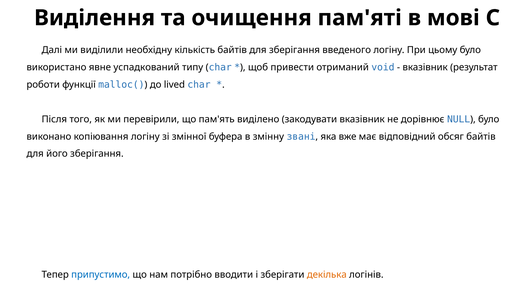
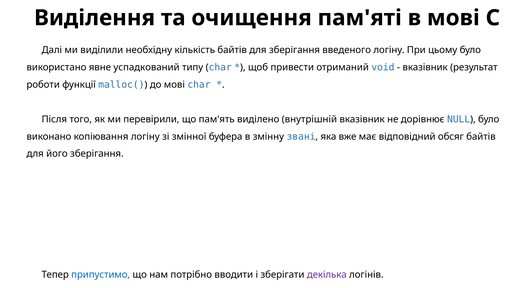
до lived: lived -> мові
закодувати: закодувати -> внутрішній
декілька colour: orange -> purple
